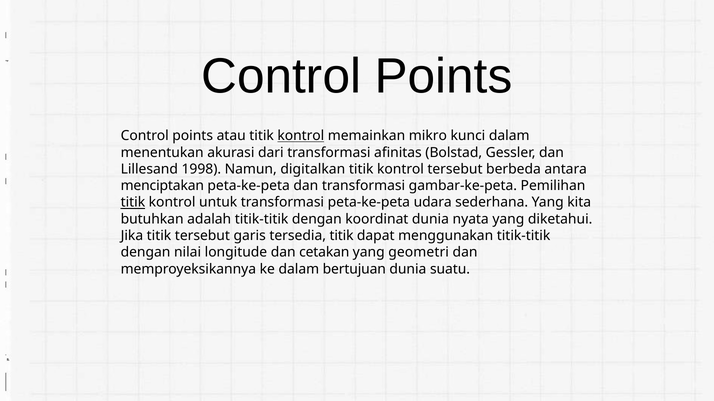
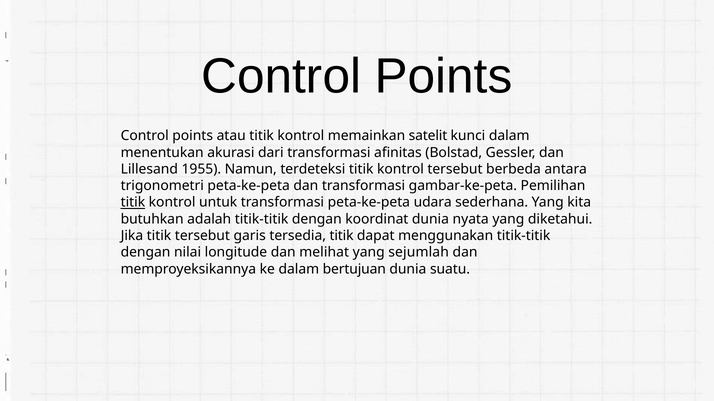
kontrol at (301, 136) underline: present -> none
mikro: mikro -> satelit
1998: 1998 -> 1955
digitalkan: digitalkan -> terdeteksi
menciptakan: menciptakan -> trigonometri
cetakan: cetakan -> melihat
geometri: geometri -> sejumlah
